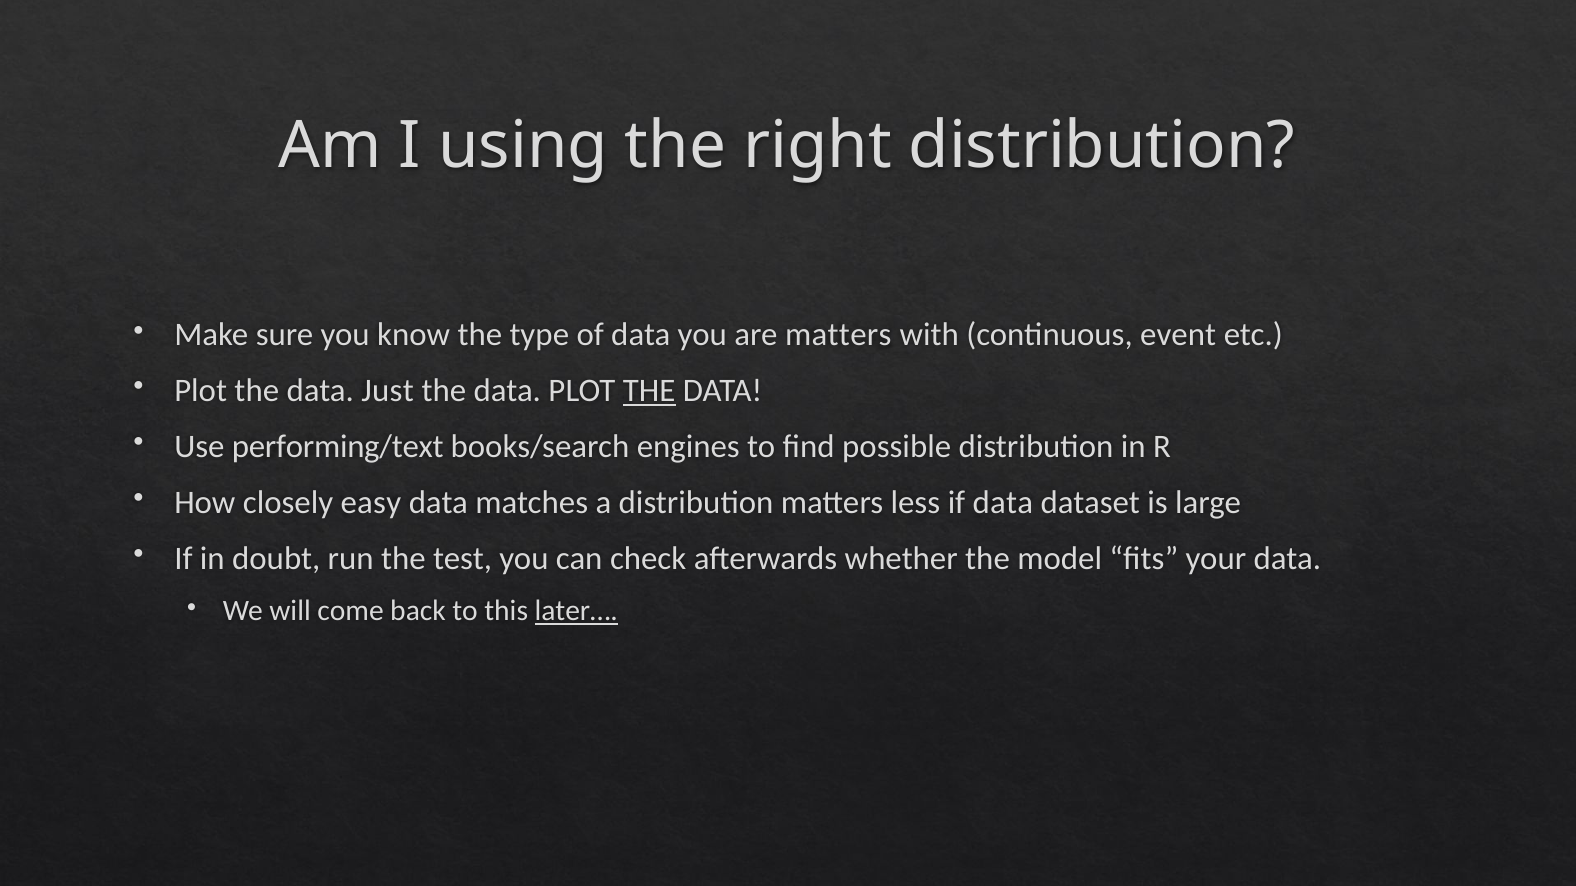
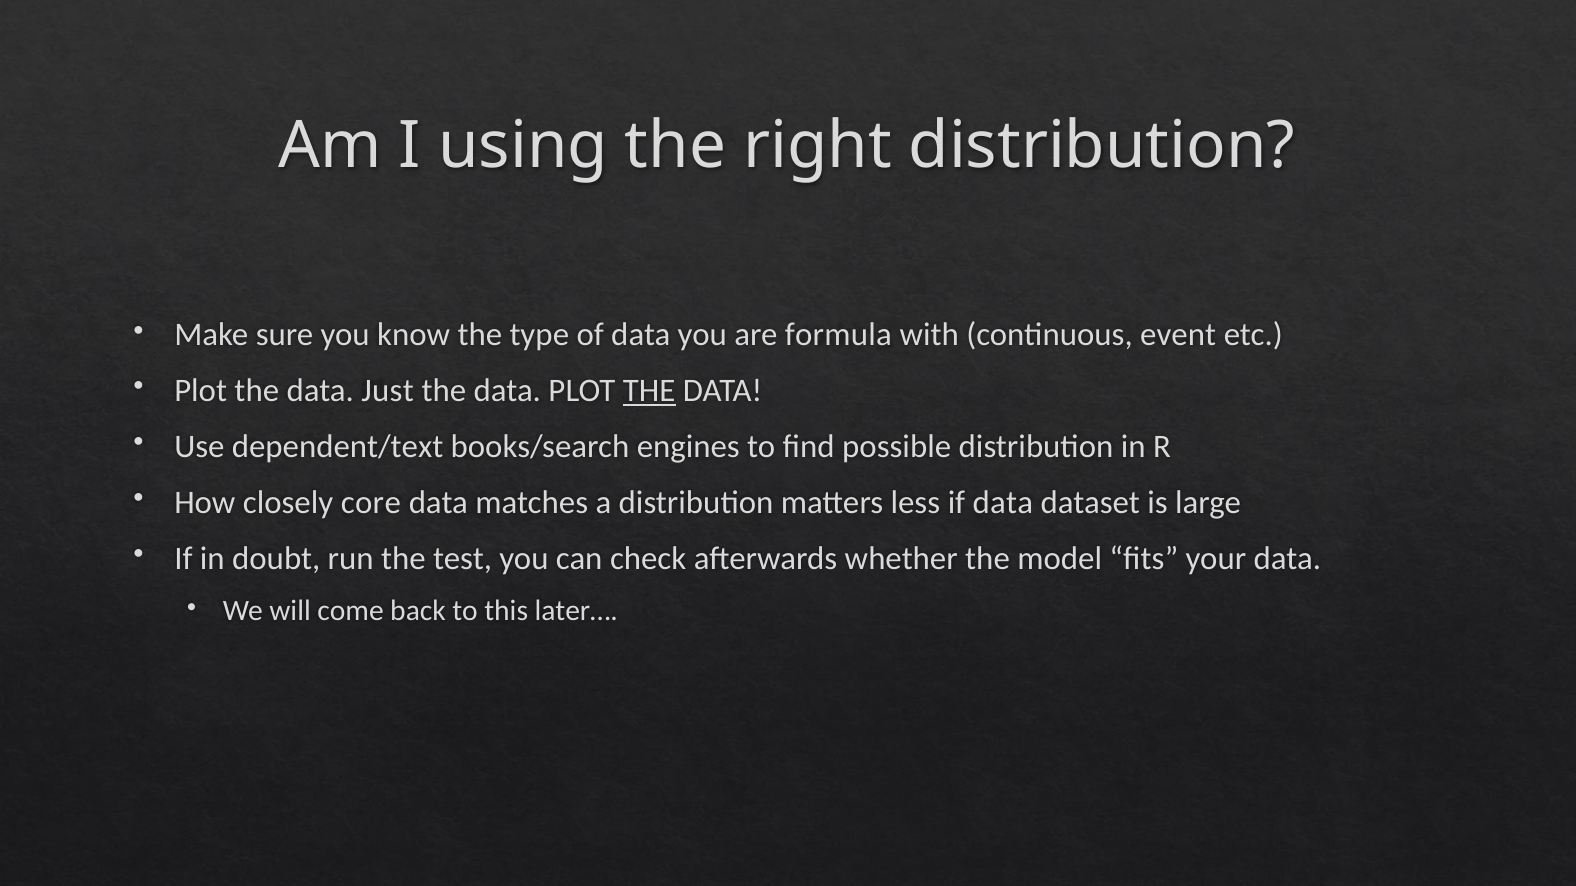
are matters: matters -> formula
performing/text: performing/text -> dependent/text
easy: easy -> core
later… underline: present -> none
